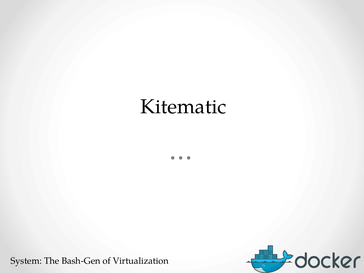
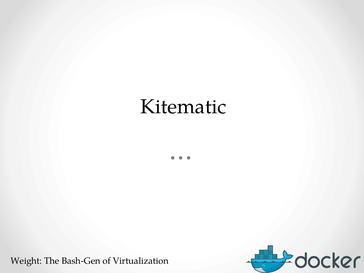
System: System -> Weight
